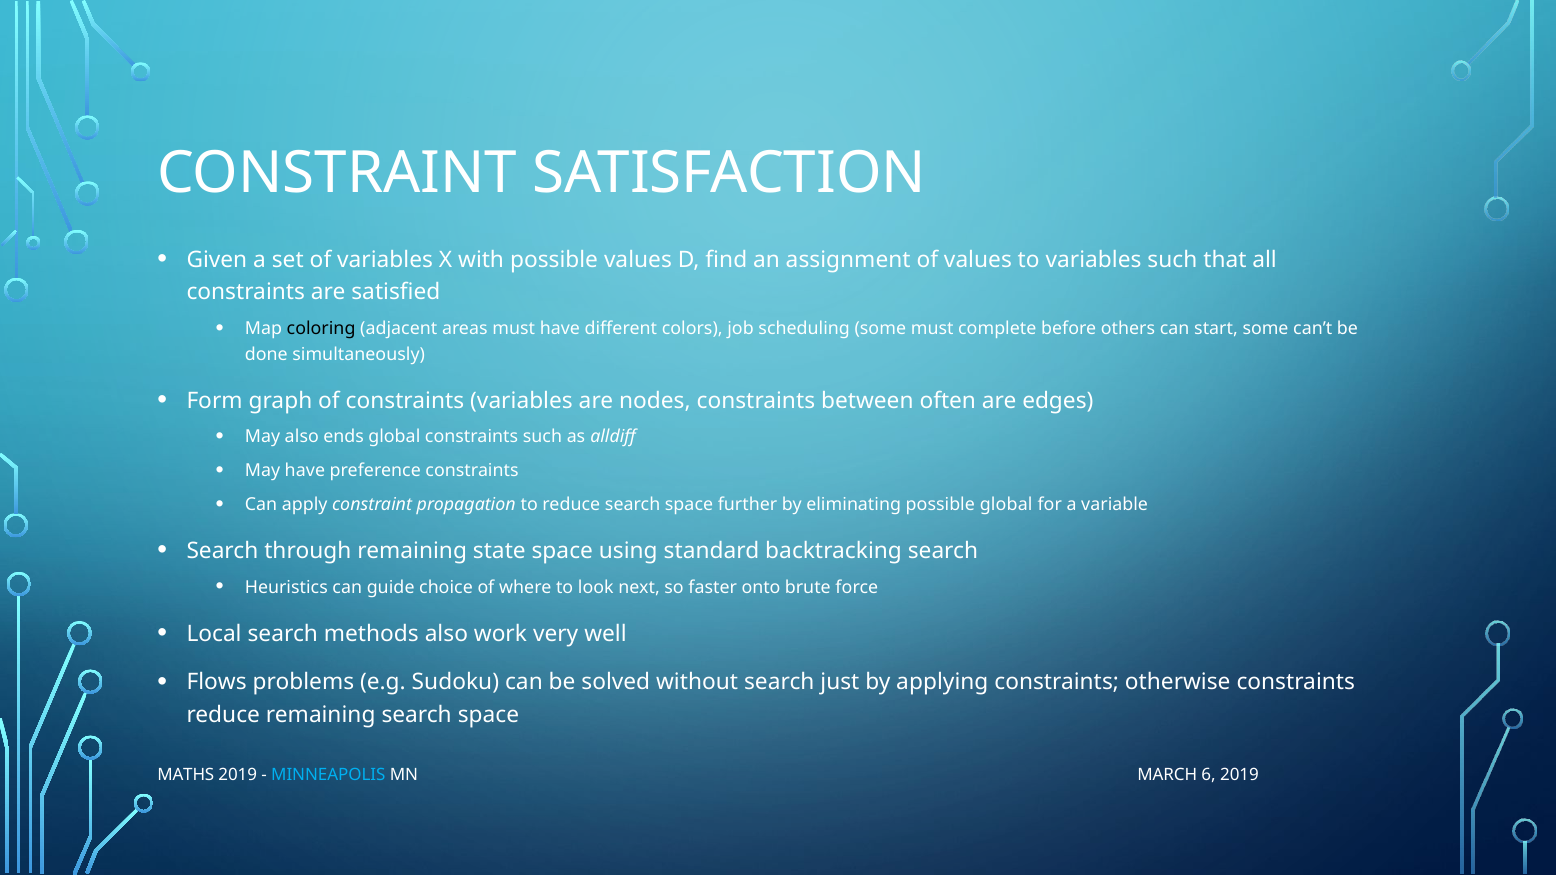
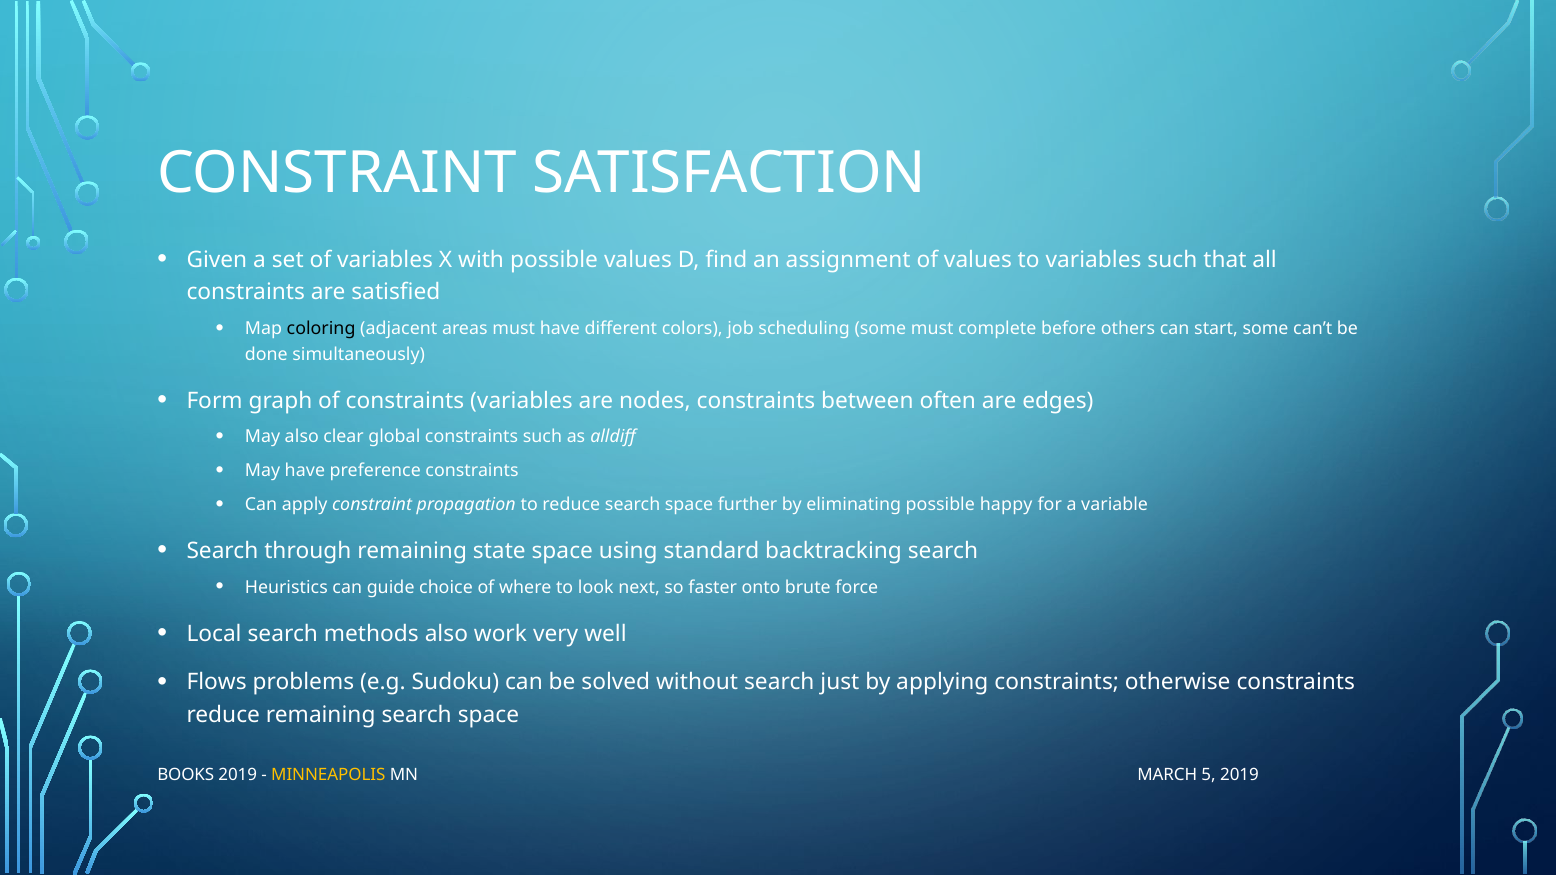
ends: ends -> clear
possible global: global -> happy
MATHS: MATHS -> BOOKS
MINNEAPOLIS colour: light blue -> yellow
6: 6 -> 5
